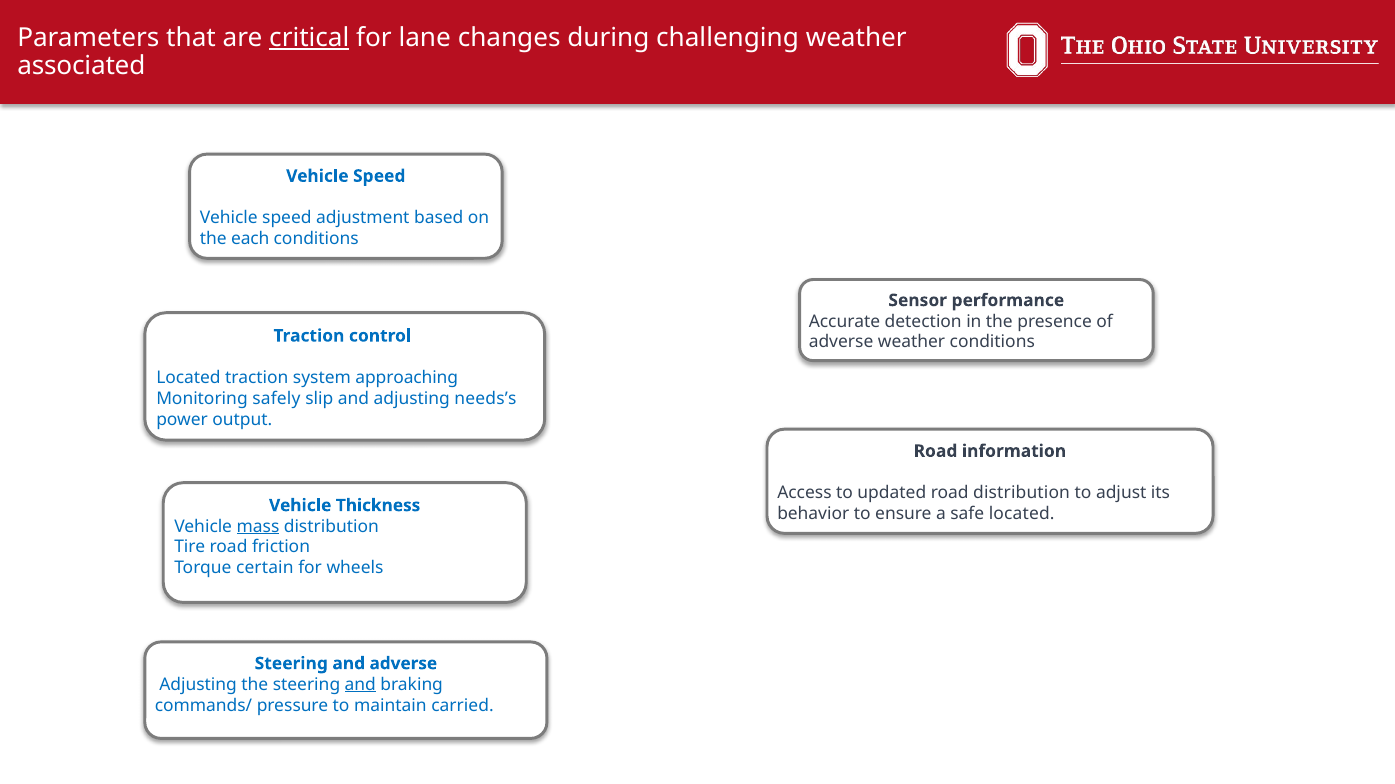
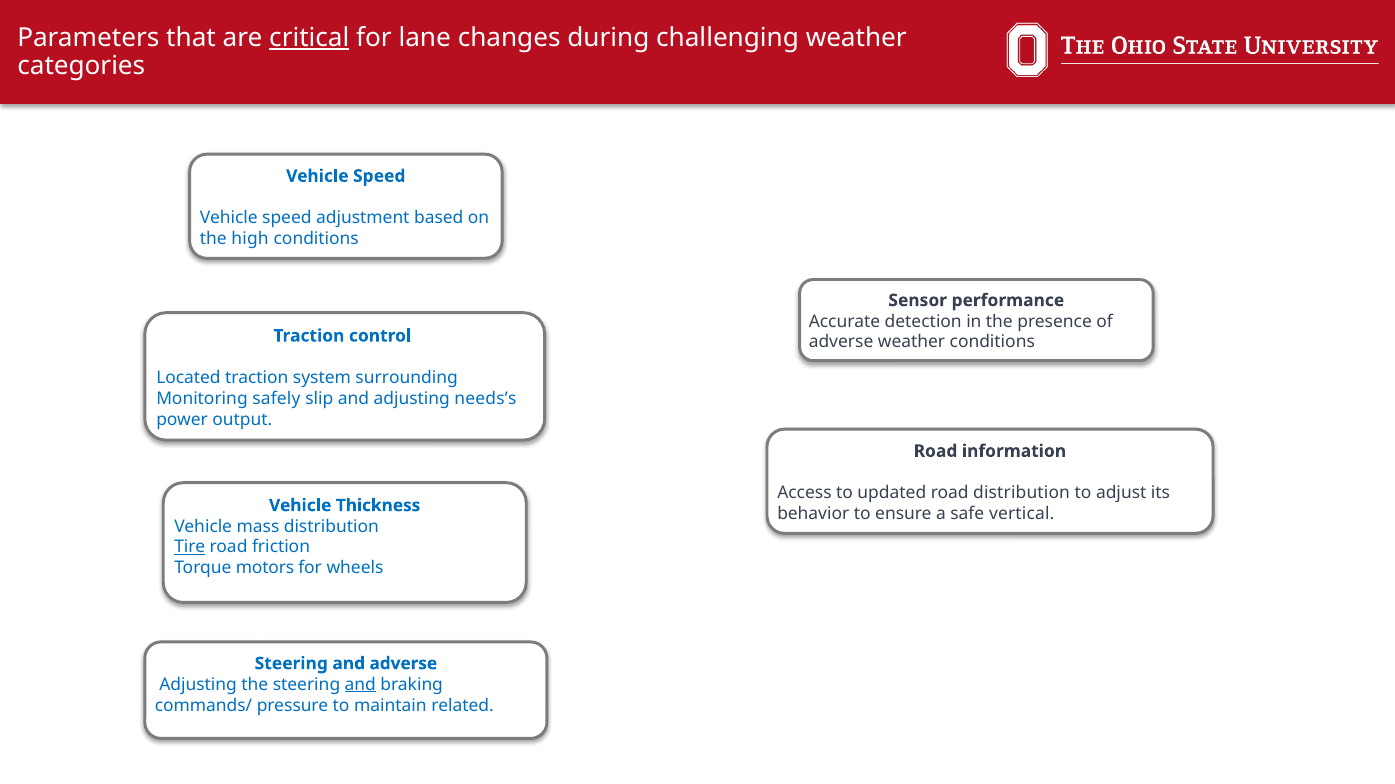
associated: associated -> categories
each: each -> high
approaching: approaching -> surrounding
safe located: located -> vertical
mass underline: present -> none
Tire underline: none -> present
certain: certain -> motors
carried: carried -> related
